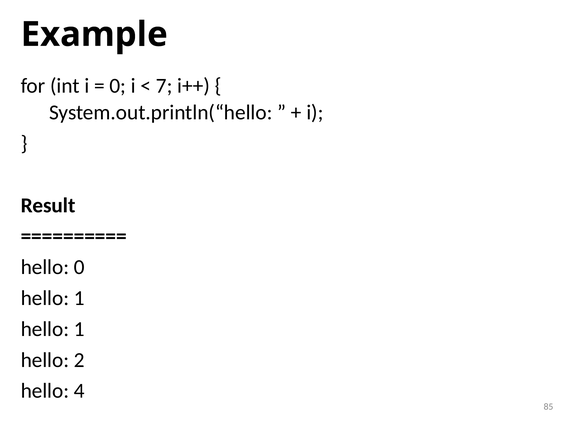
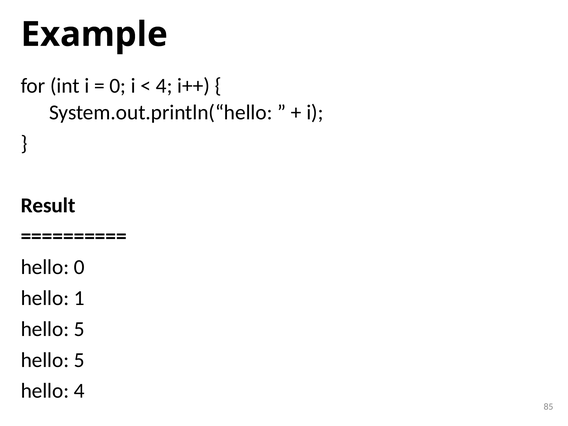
7 at (164, 86): 7 -> 4
1 at (79, 329): 1 -> 5
2 at (79, 360): 2 -> 5
